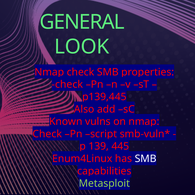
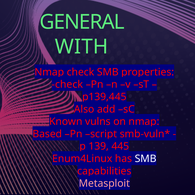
LOOK: LOOK -> WITH
Check at (47, 134): Check -> Based
Metasploit colour: light green -> pink
